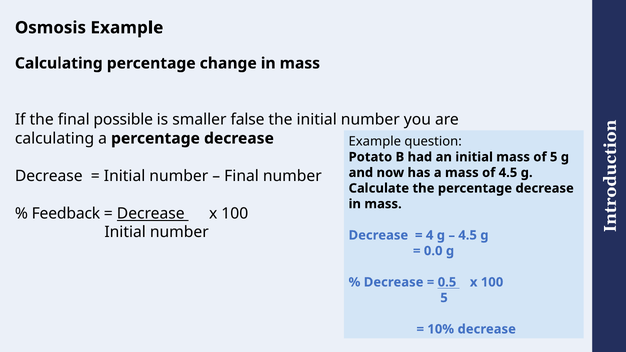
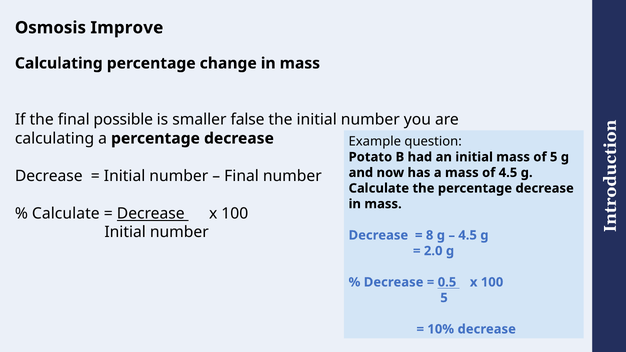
Osmosis Example: Example -> Improve
Feedback at (66, 214): Feedback -> Calculate
4: 4 -> 8
0.0: 0.0 -> 2.0
